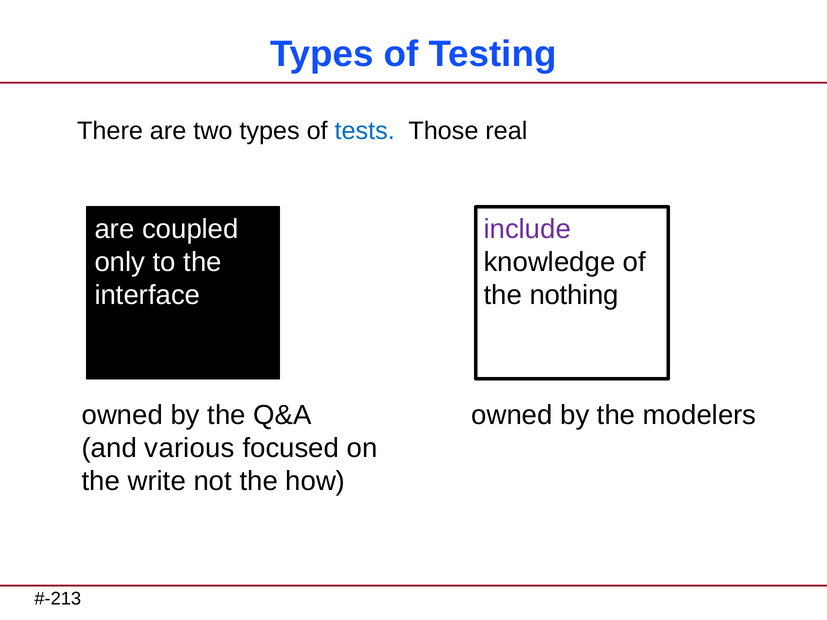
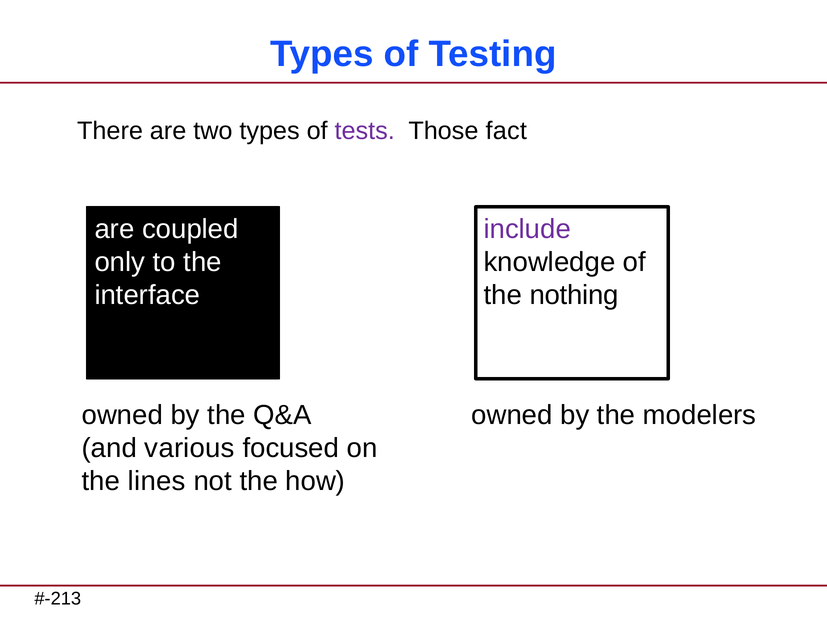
tests colour: blue -> purple
real: real -> fact
write: write -> lines
